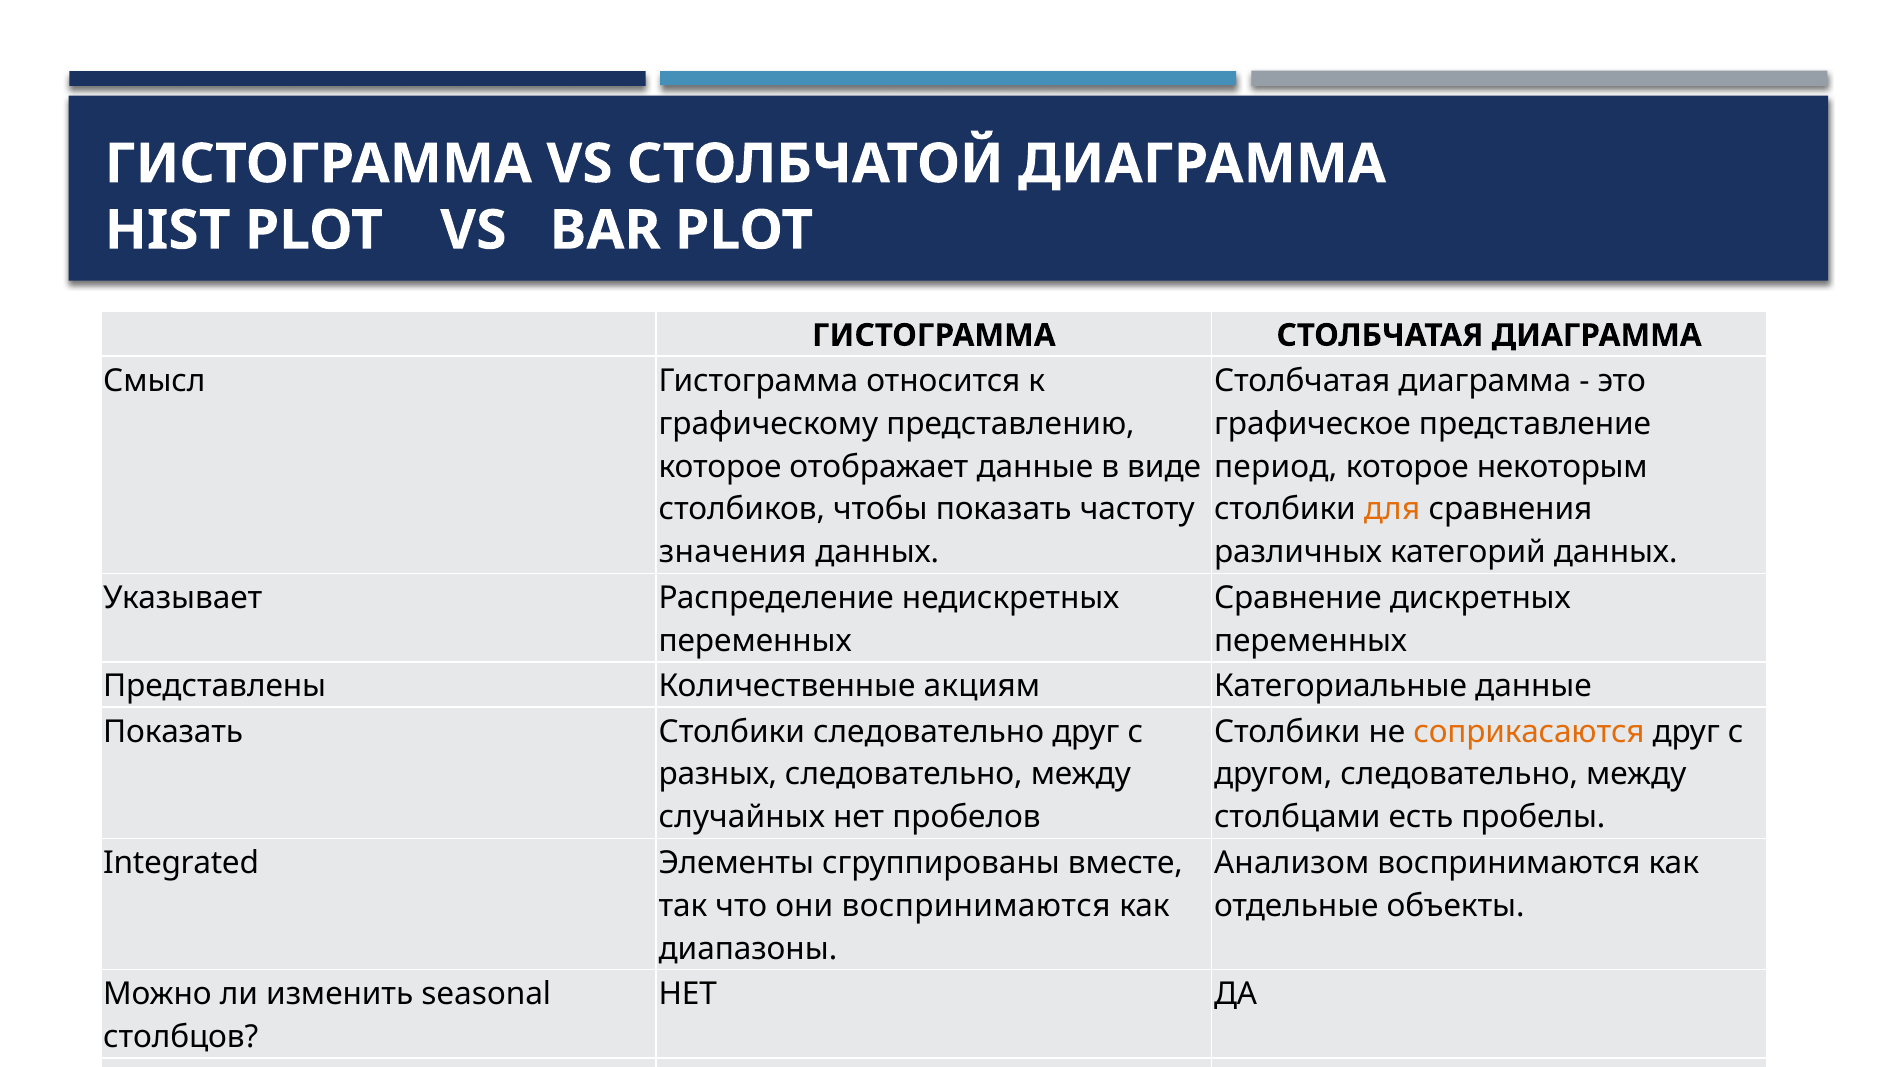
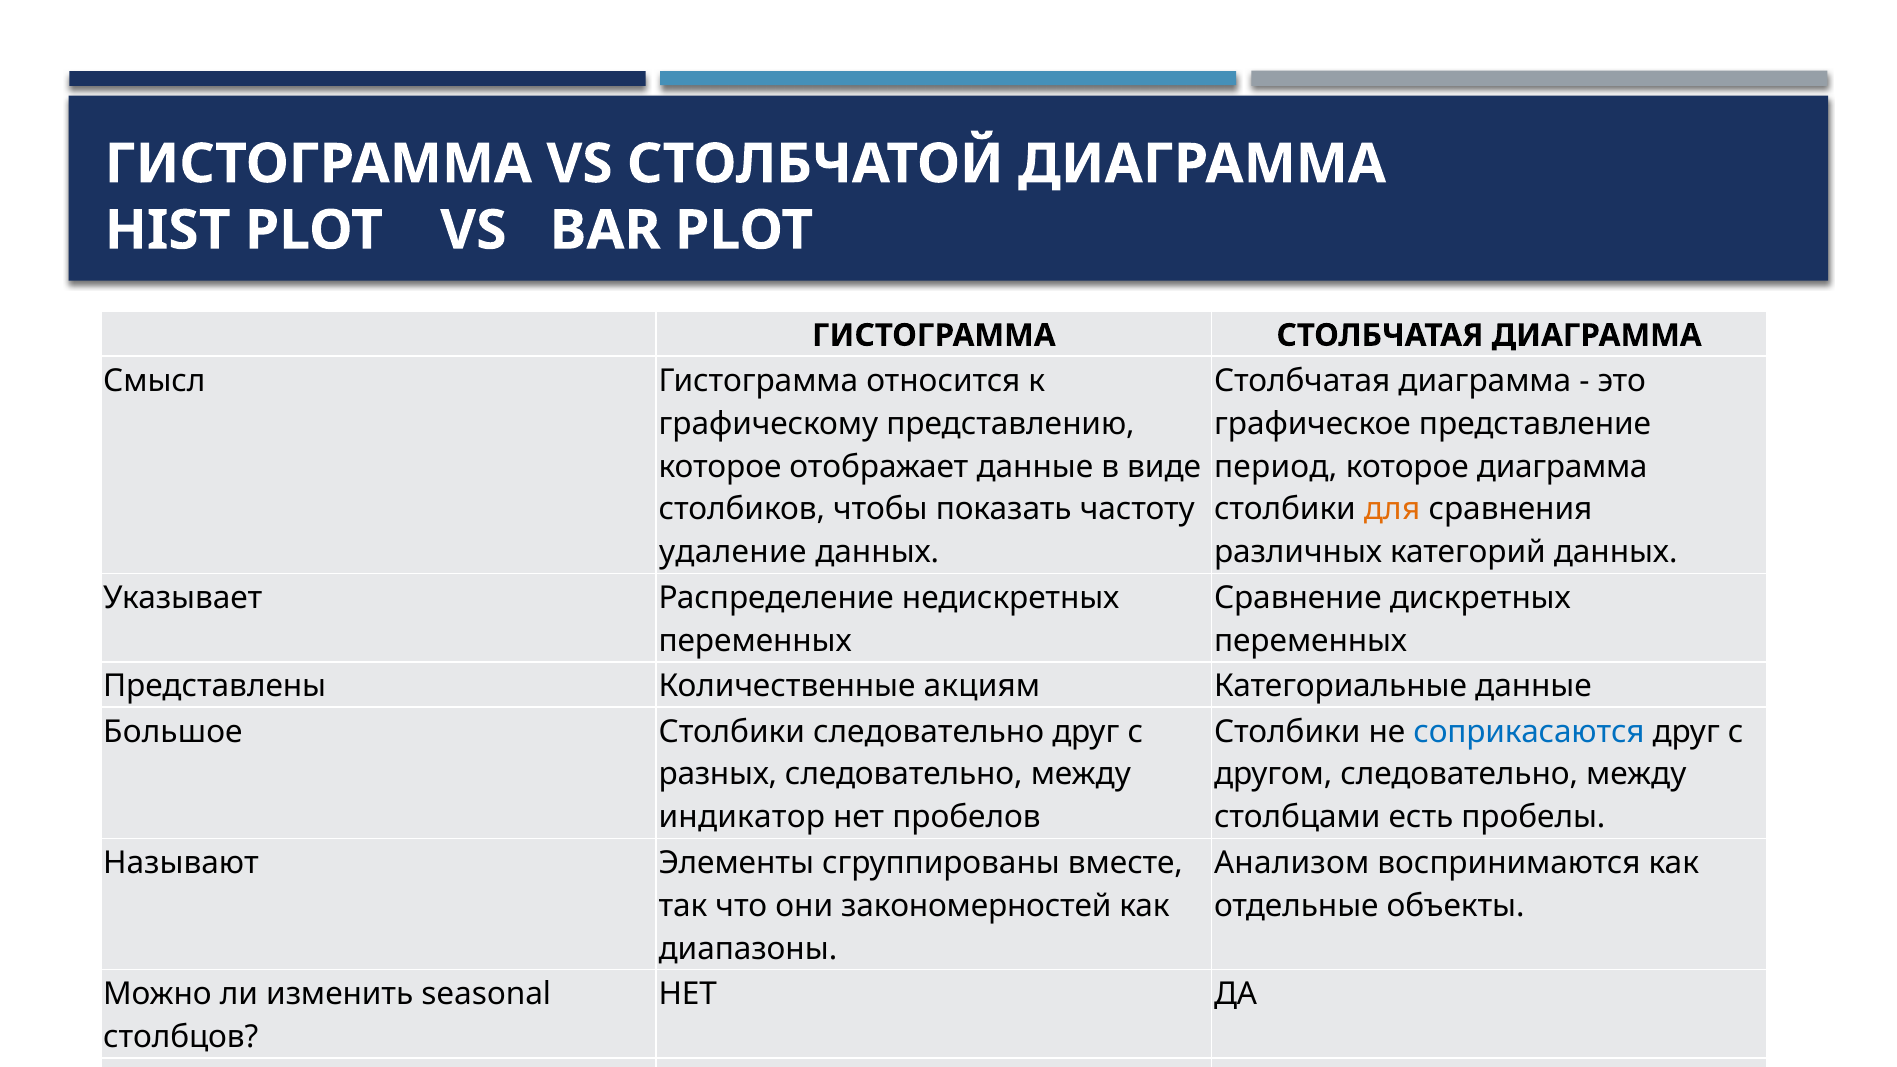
которое некоторым: некоторым -> диаграмма
значения: значения -> удаление
Показать at (173, 732): Показать -> Большое
соприкасаются colour: orange -> blue
случайных: случайных -> индикатор
Integrated: Integrated -> Называют
они воспринимаются: воспринимаются -> закономерностей
